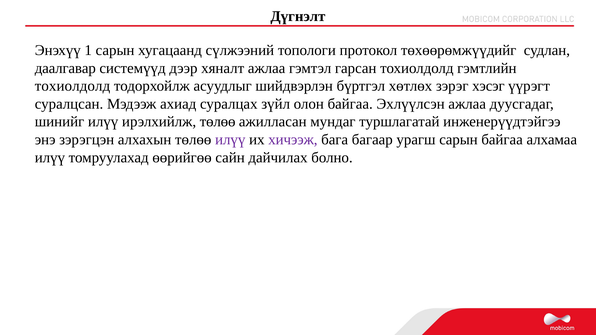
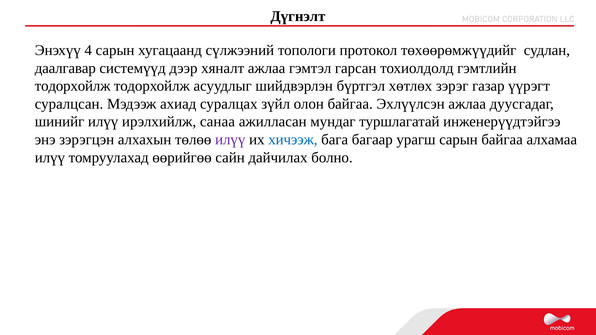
1: 1 -> 4
тохиолдолд at (72, 86): тохиолдолд -> тодорхойлж
хэсэг: хэсэг -> газар
ирэлхийлж төлөө: төлөө -> санаа
хичээж colour: purple -> blue
